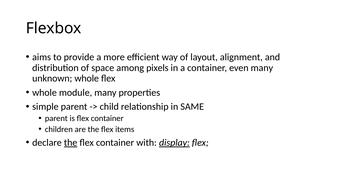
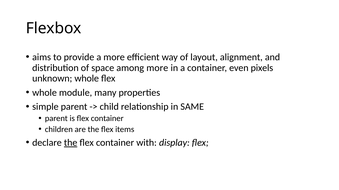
among pixels: pixels -> more
even many: many -> pixels
display underline: present -> none
